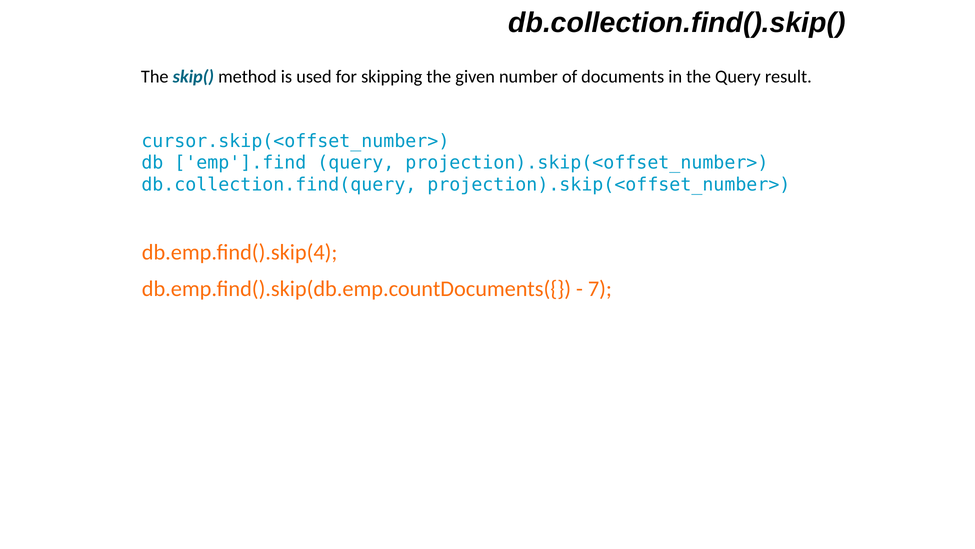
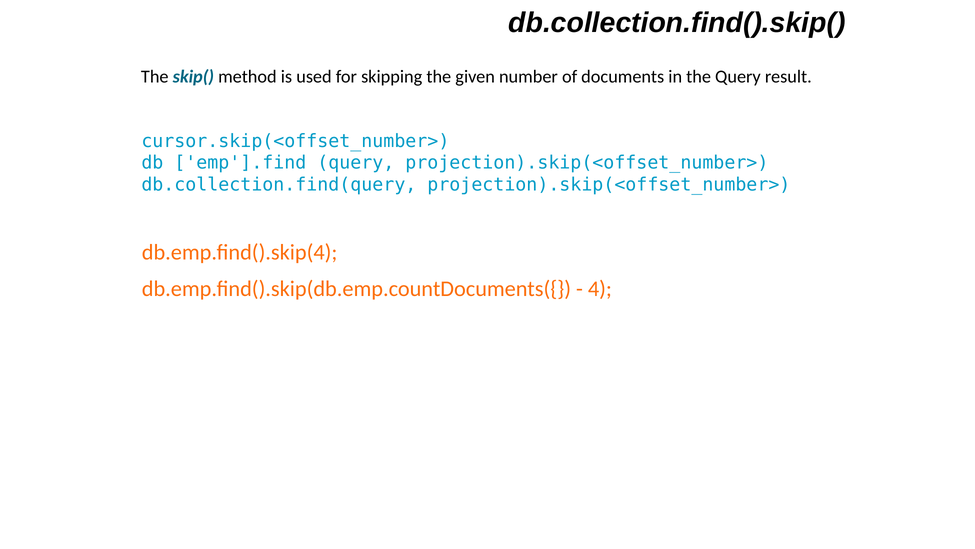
7: 7 -> 4
